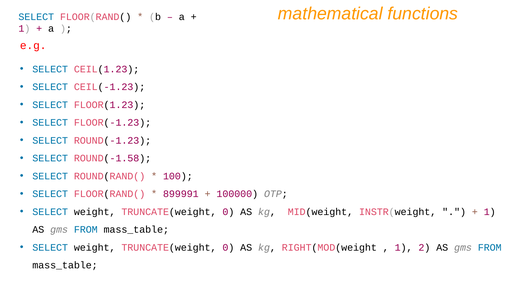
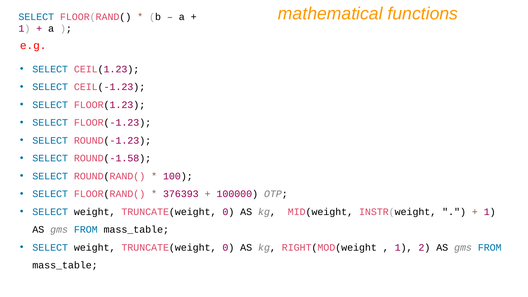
899991: 899991 -> 376393
